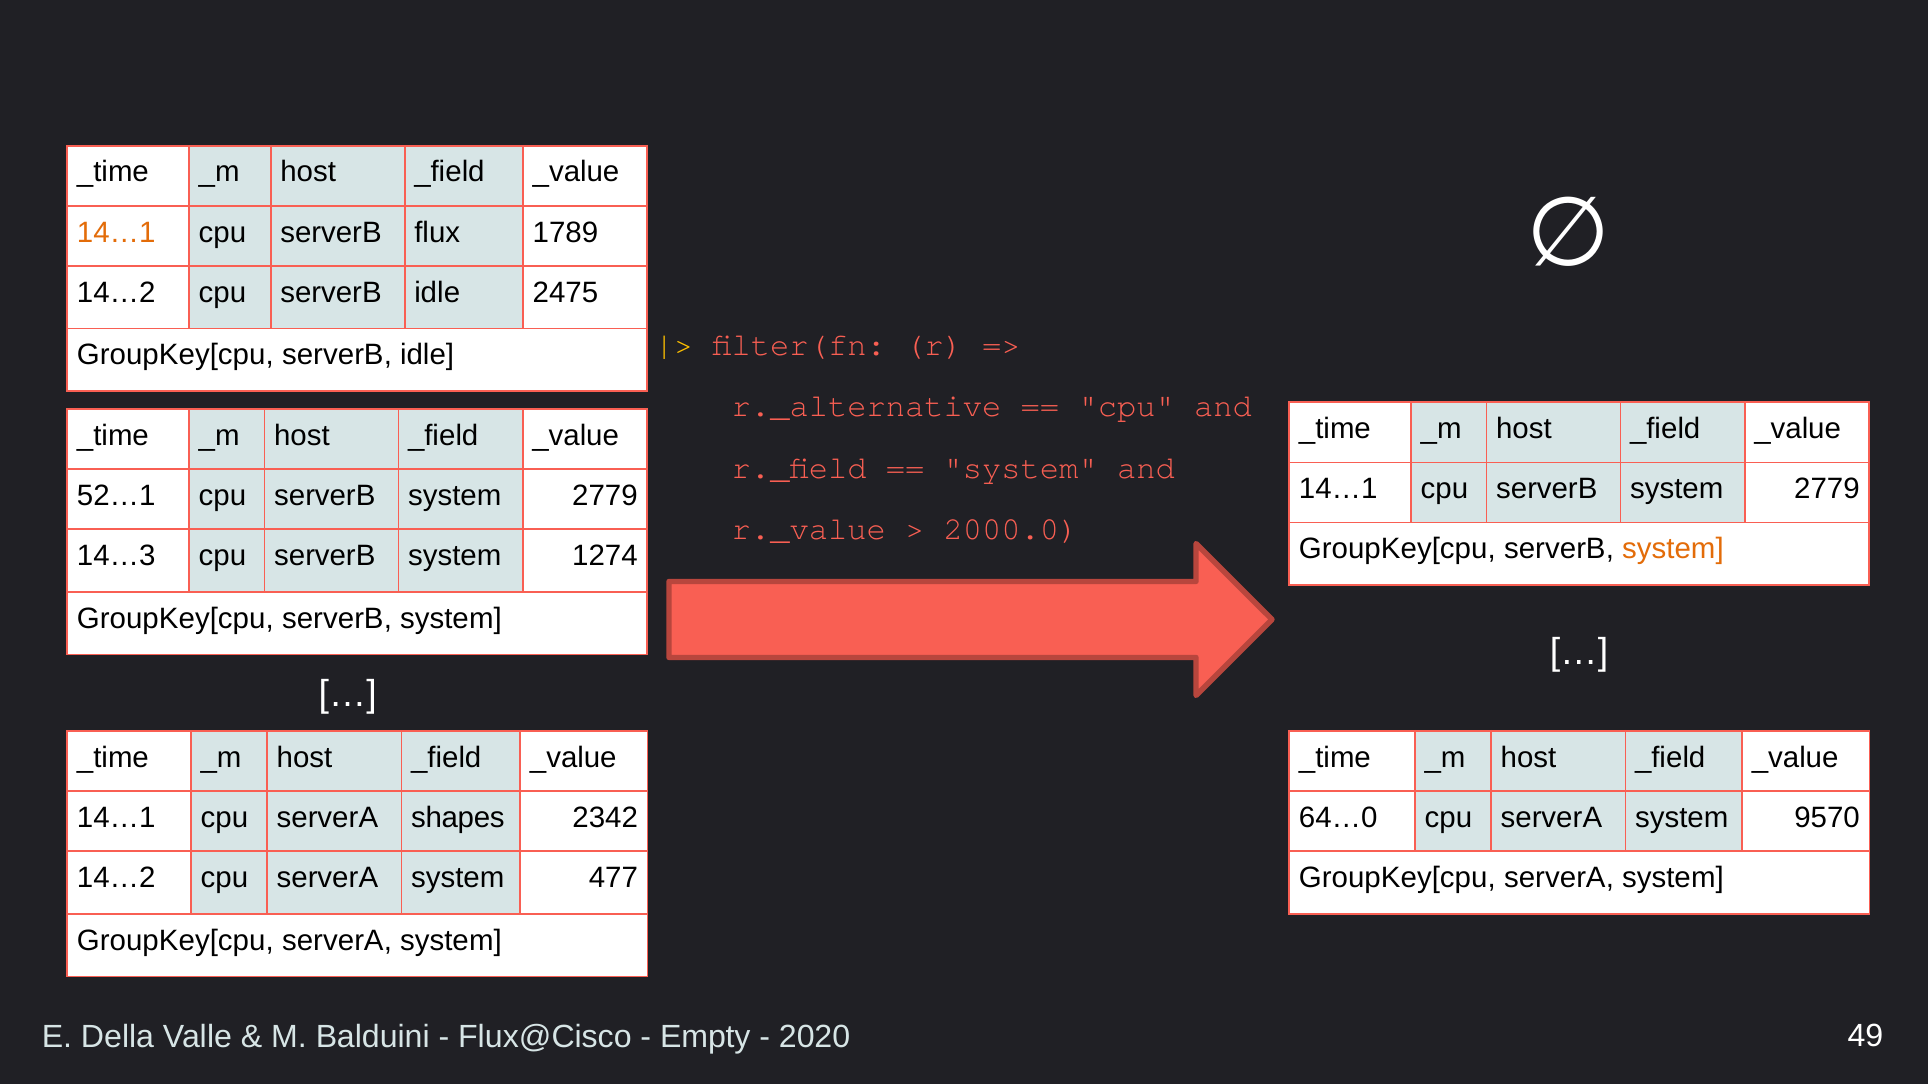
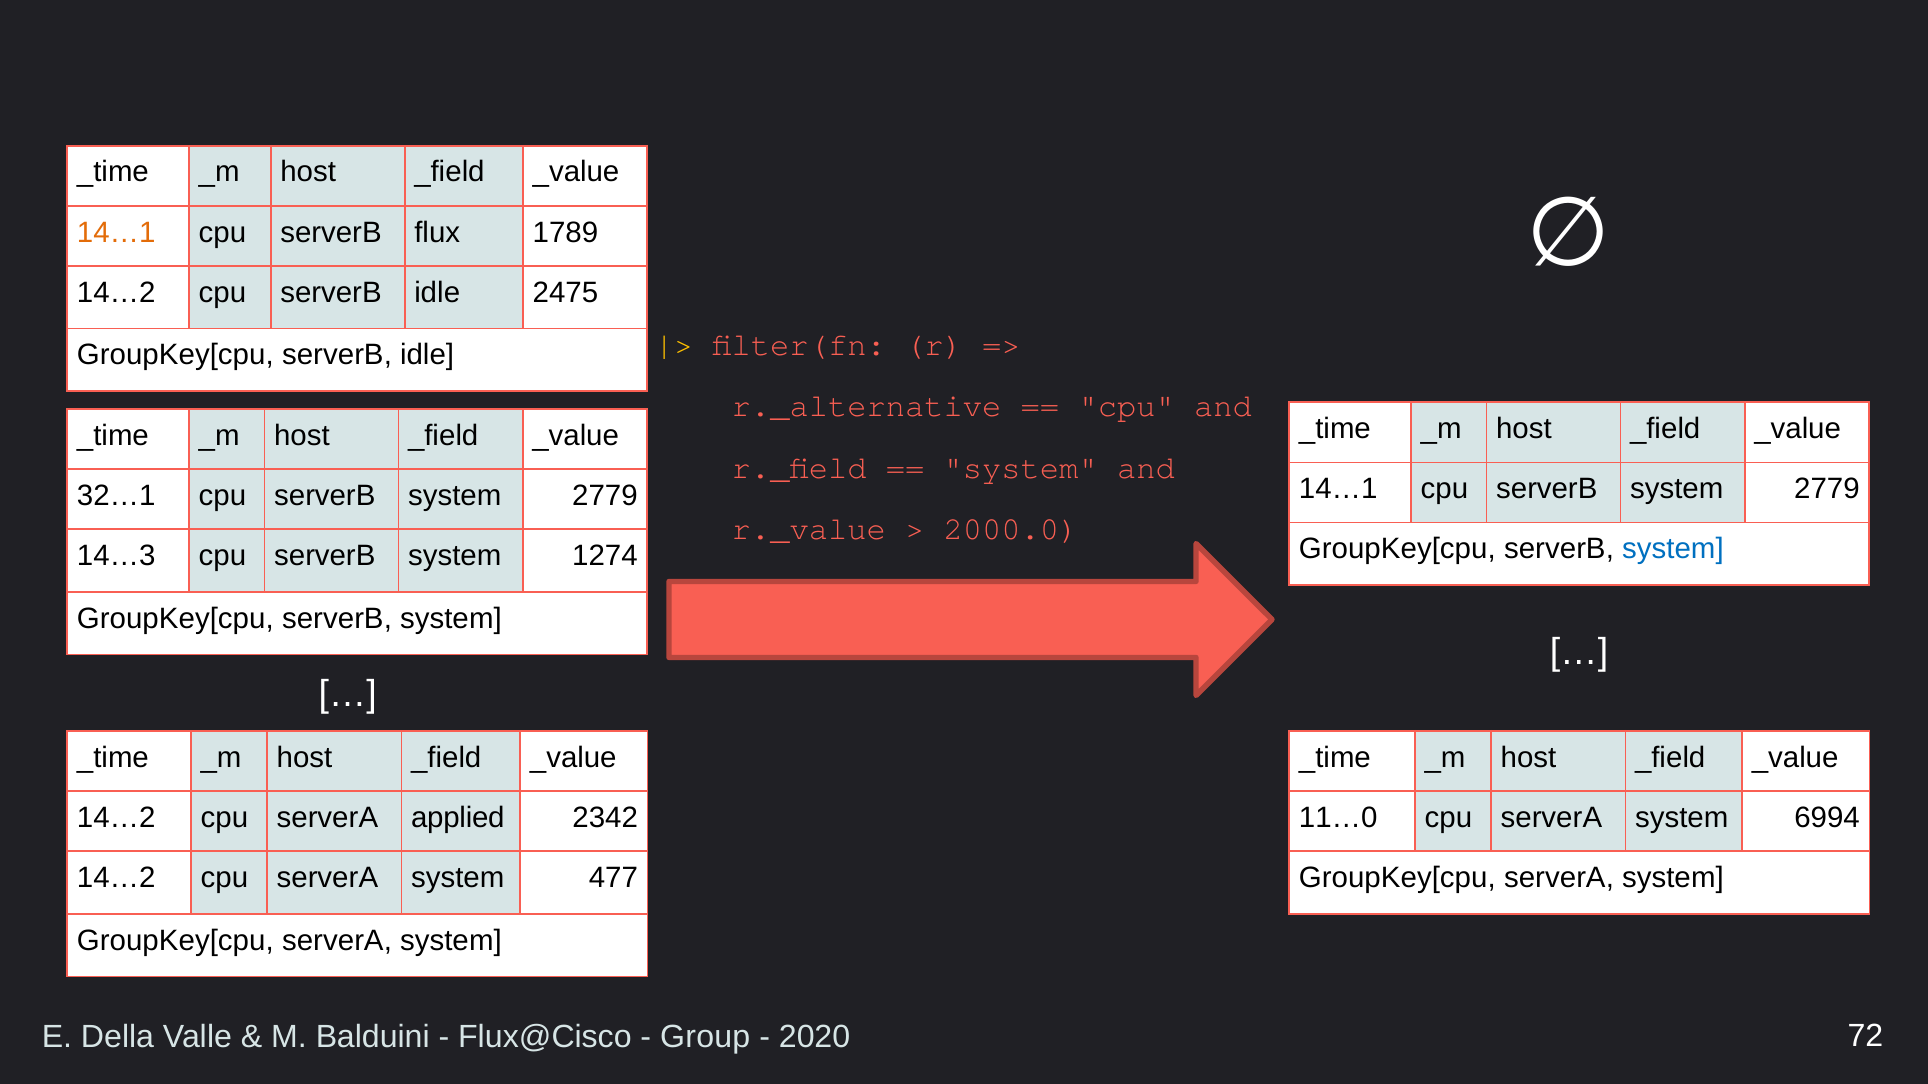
52…1: 52…1 -> 32…1
system at (1673, 549) colour: orange -> blue
64…0: 64…0 -> 11…0
9570: 9570 -> 6994
14…1 at (116, 818): 14…1 -> 14…2
shapes: shapes -> applied
Empty: Empty -> Group
49: 49 -> 72
